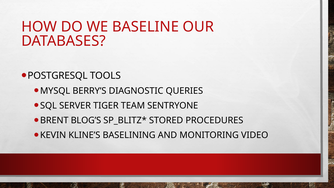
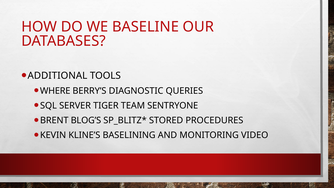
POSTGRESQL: POSTGRESQL -> ADDITIONAL
MYSQL: MYSQL -> WHERE
